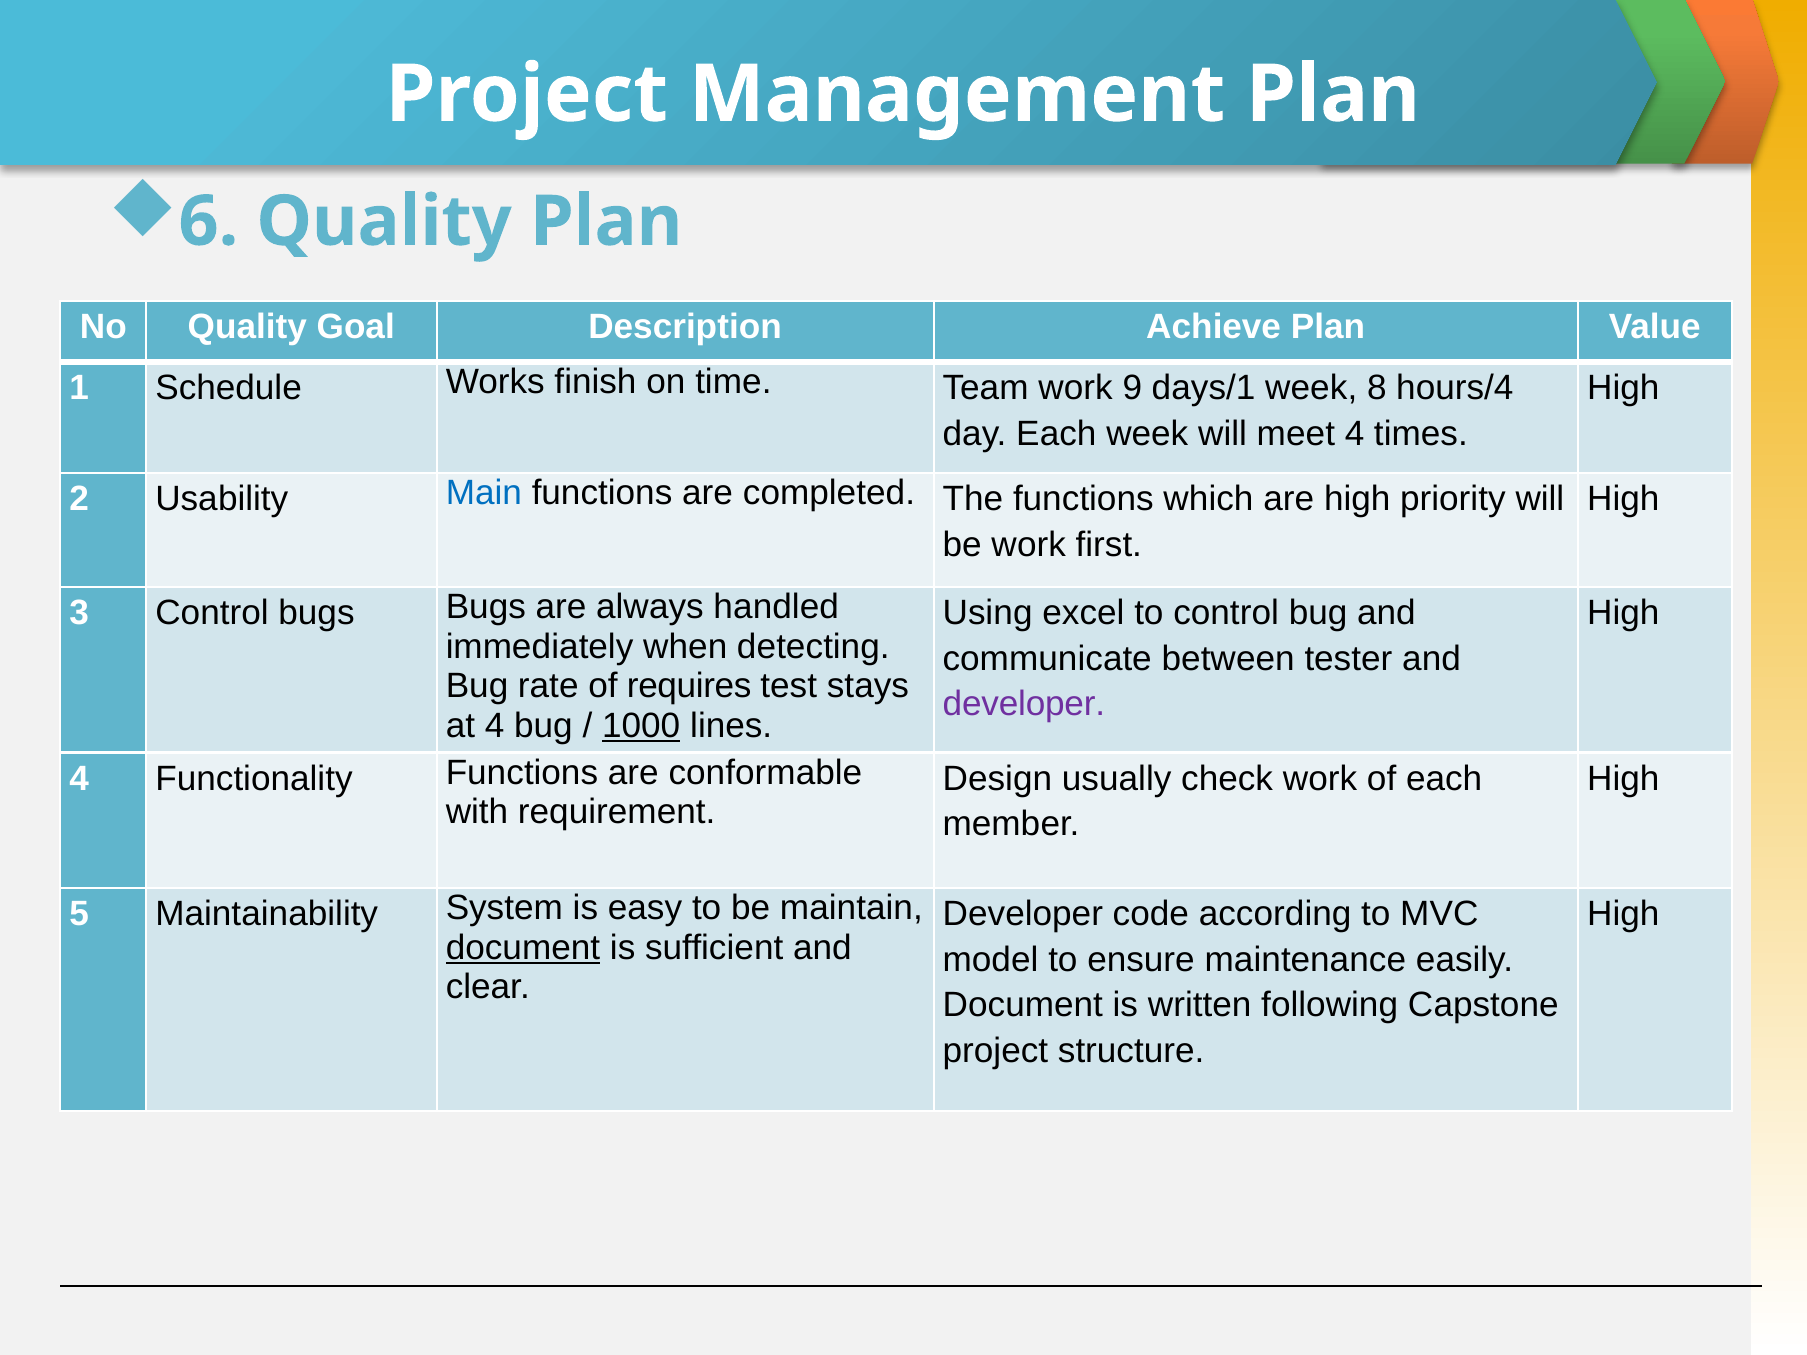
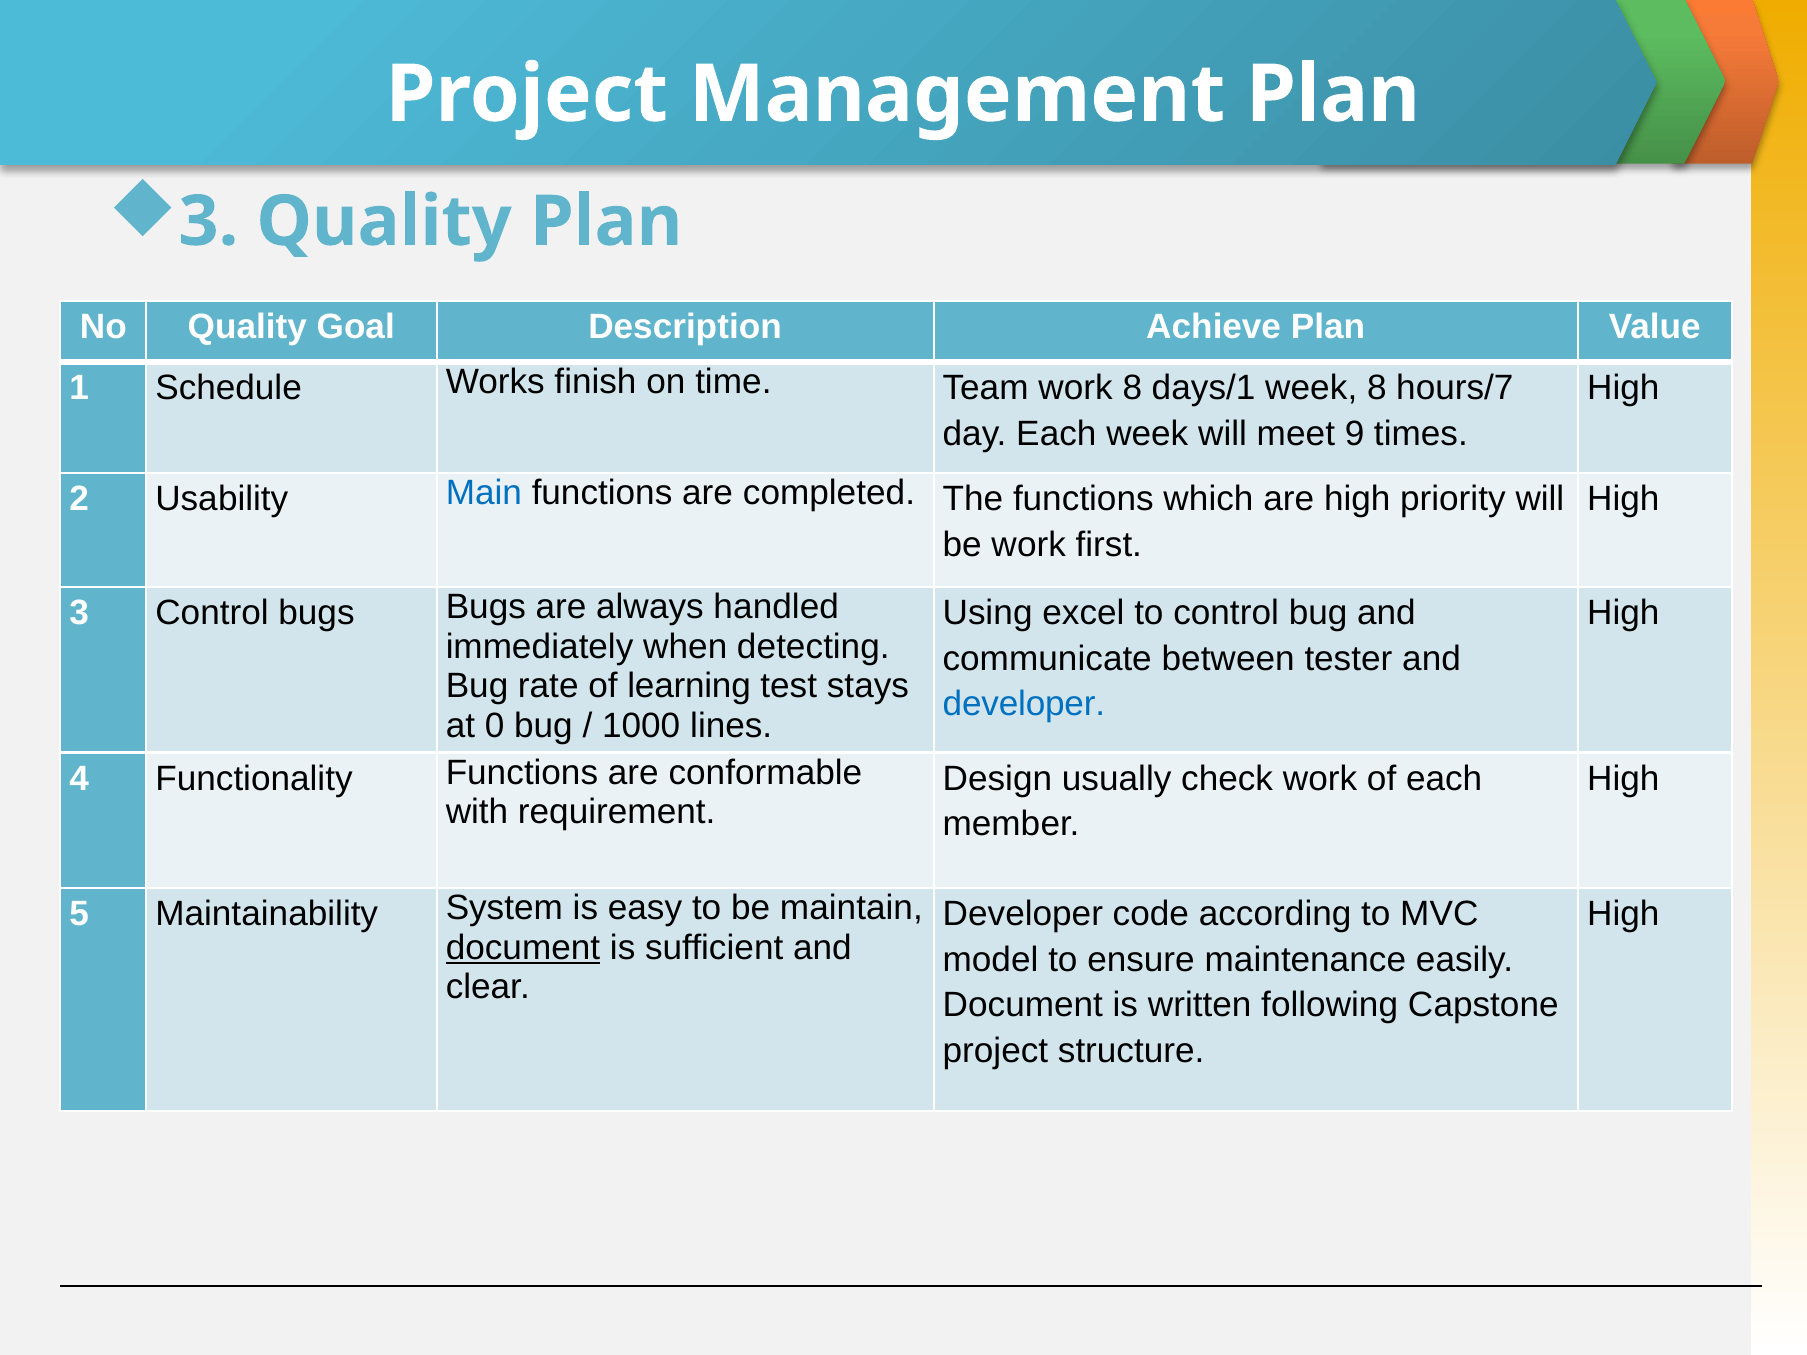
6 at (208, 222): 6 -> 3
work 9: 9 -> 8
hours/4: hours/4 -> hours/7
meet 4: 4 -> 9
requires: requires -> learning
developer at (1024, 704) colour: purple -> blue
at 4: 4 -> 0
1000 underline: present -> none
